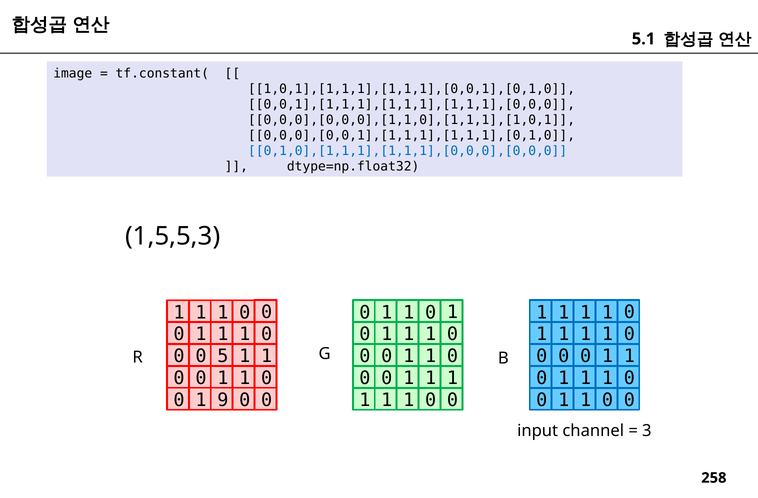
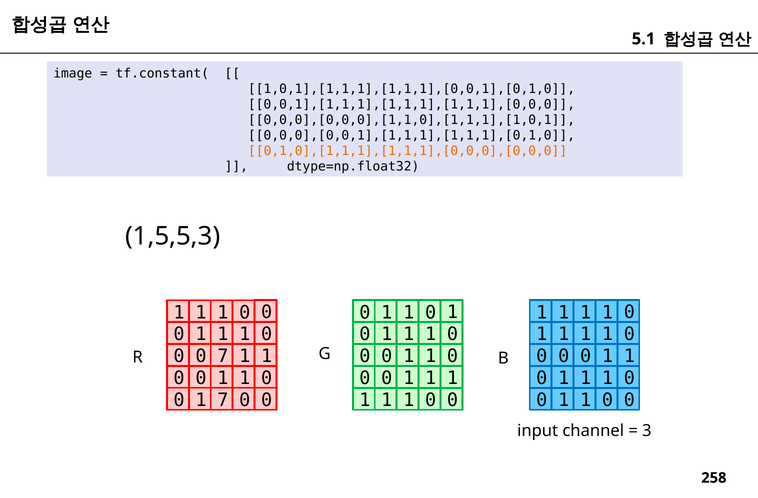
0,1,0],[1,1,1],[1,1,1],[0,0,0],[0,0,0 colour: blue -> orange
0 5: 5 -> 7
1 9: 9 -> 7
